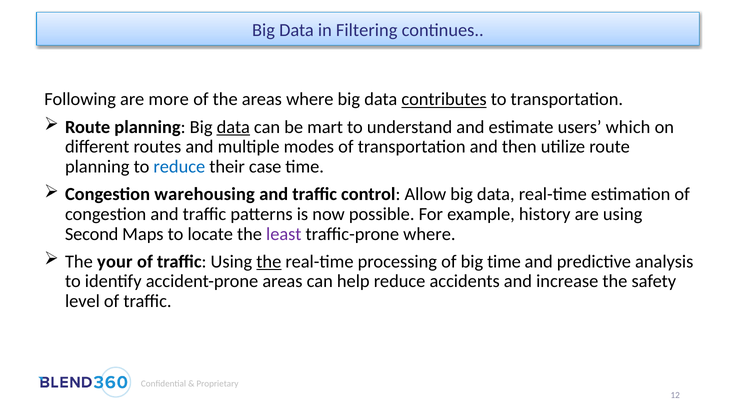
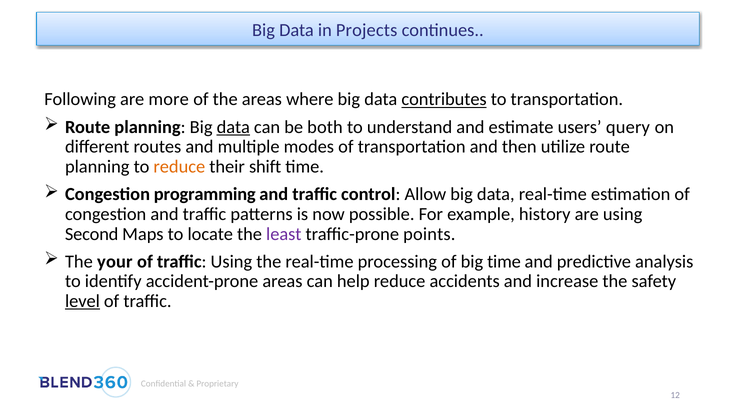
Filtering: Filtering -> Projects
mart: mart -> both
which: which -> query
reduce at (179, 167) colour: blue -> orange
case: case -> shift
warehousing: warehousing -> programming
traffic-prone where: where -> points
the at (269, 261) underline: present -> none
level underline: none -> present
